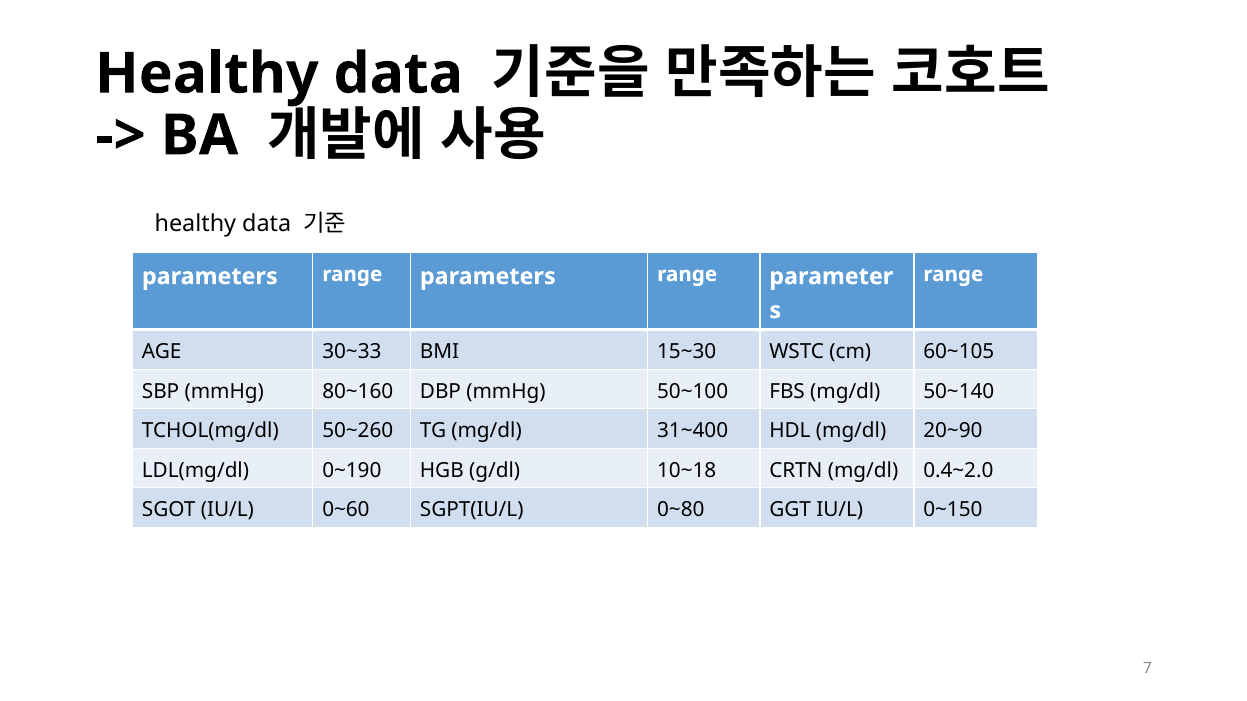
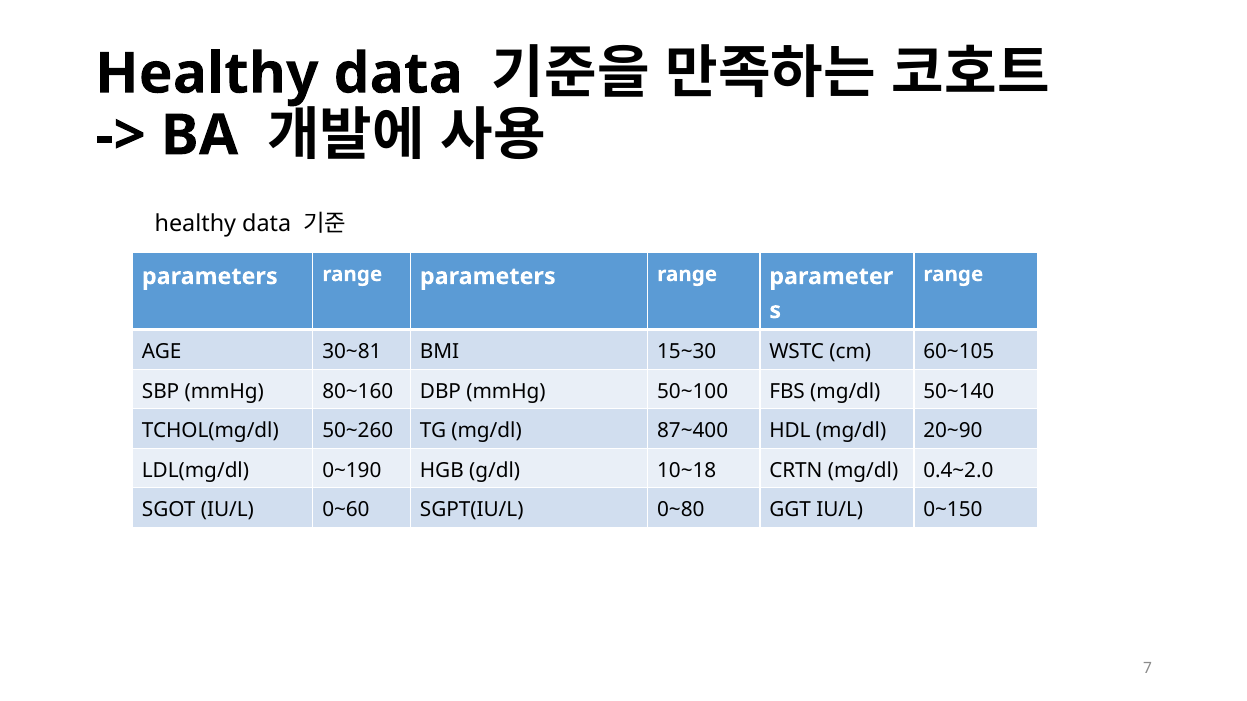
30~33: 30~33 -> 30~81
31~400: 31~400 -> 87~400
